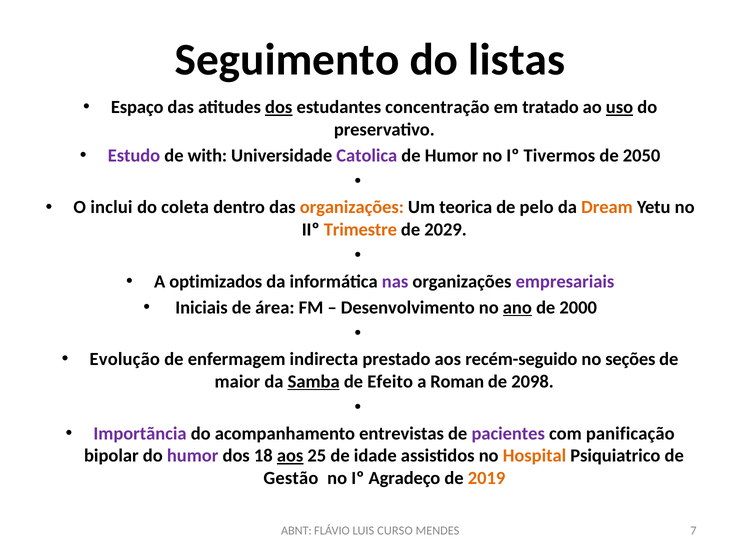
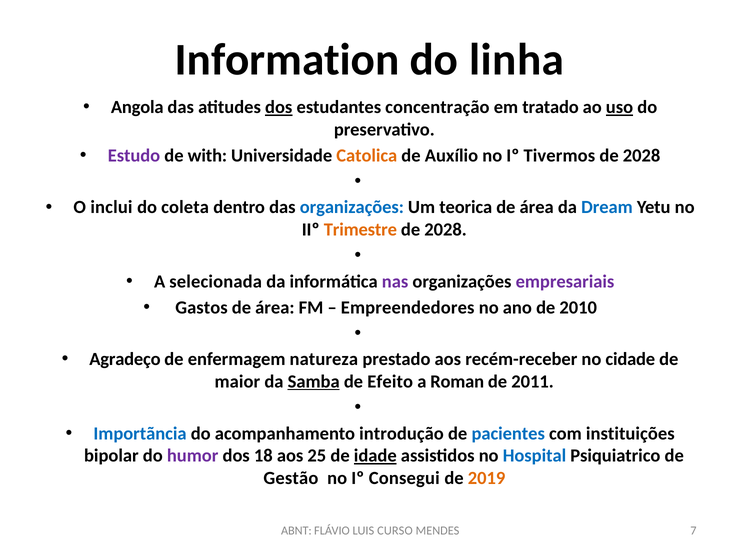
Seguimento: Seguimento -> Information
listas: listas -> linha
Espaço: Espaço -> Angola
Catolica colour: purple -> orange
de Humor: Humor -> Auxílio
2050 at (642, 155): 2050 -> 2028
organizações at (352, 207) colour: orange -> blue
pelo at (537, 207): pelo -> área
Dream colour: orange -> blue
2029 at (446, 230): 2029 -> 2028
optimizados: optimizados -> selecionada
Iniciais: Iniciais -> Gastos
Desenvolvimento: Desenvolvimento -> Empreendedores
ano underline: present -> none
2000: 2000 -> 2010
Evolução: Evolução -> Agradeço
indirecta: indirecta -> natureza
recém-seguido: recém-seguido -> recém-receber
seções: seções -> cidade
2098: 2098 -> 2011
Importãncia colour: purple -> blue
entrevistas: entrevistas -> introdução
pacientes colour: purple -> blue
panificação: panificação -> instituições
aos at (290, 456) underline: present -> none
idade underline: none -> present
Hospital colour: orange -> blue
Agradeço: Agradeço -> Consegui
